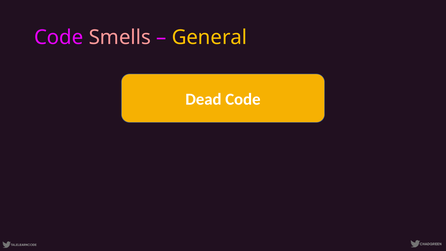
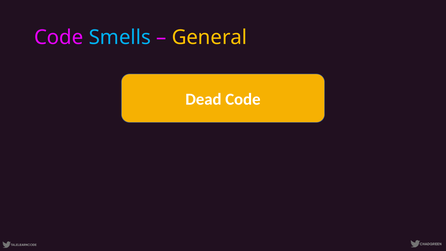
Smells colour: pink -> light blue
